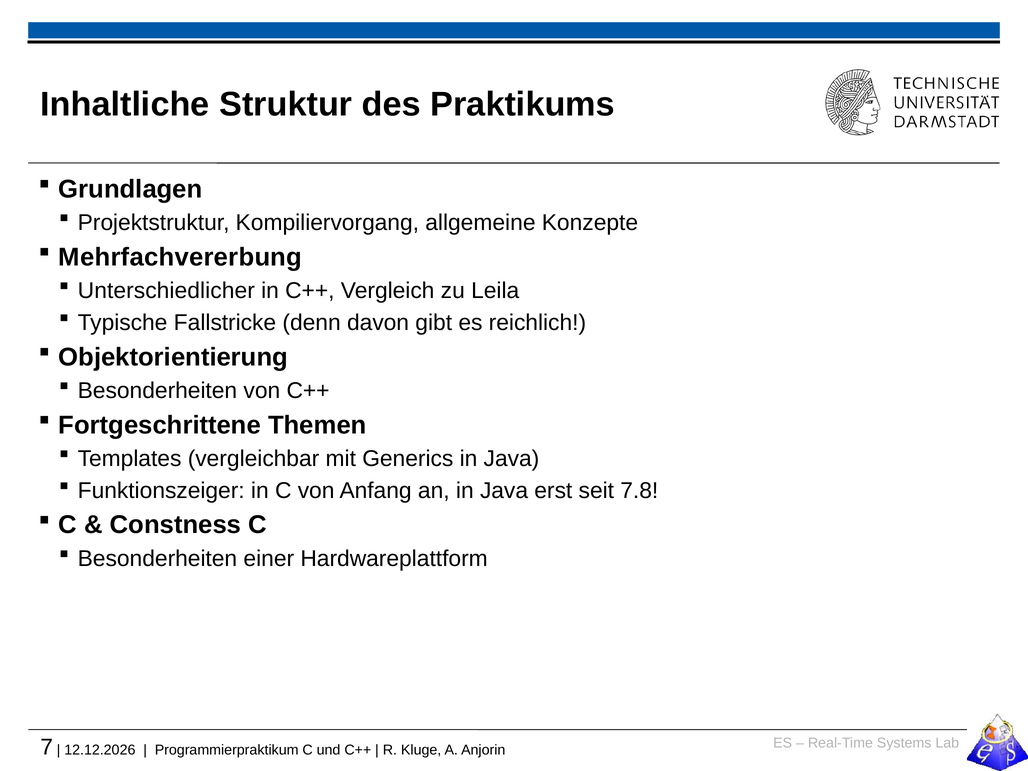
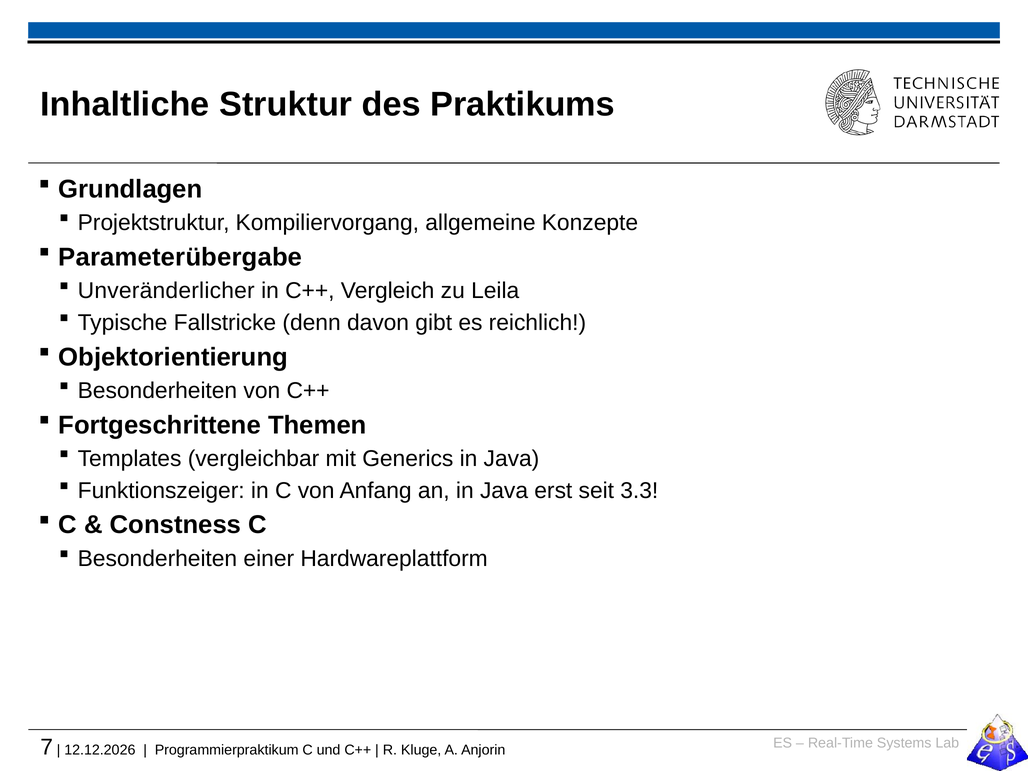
Mehrfachvererbung: Mehrfachvererbung -> Parameterübergabe
Unterschiedlicher: Unterschiedlicher -> Unveränderlicher
7.8: 7.8 -> 3.3
